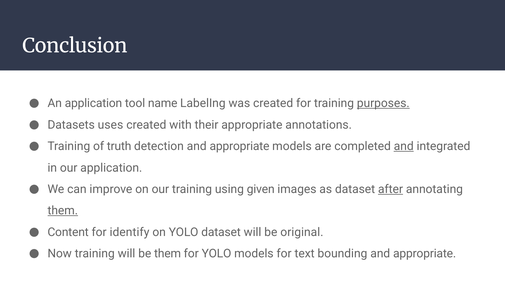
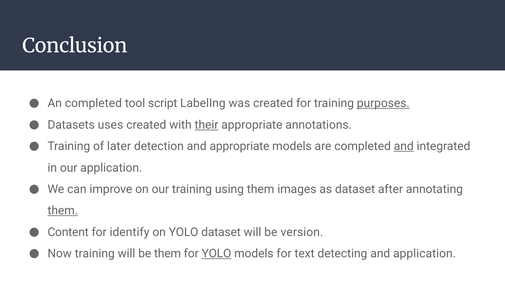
An application: application -> completed
name: name -> script
their underline: none -> present
truth: truth -> later
using given: given -> them
after underline: present -> none
original: original -> version
YOLO at (216, 254) underline: none -> present
bounding: bounding -> detecting
appropriate at (425, 254): appropriate -> application
